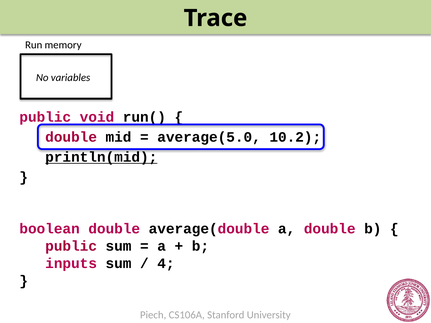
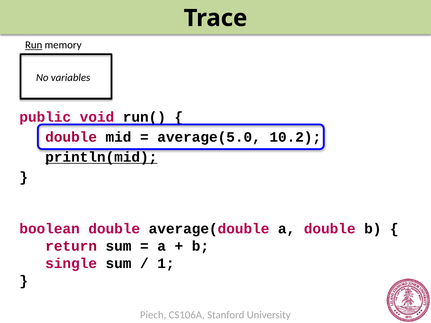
Run underline: none -> present
public at (71, 246): public -> return
inputs: inputs -> single
4: 4 -> 1
